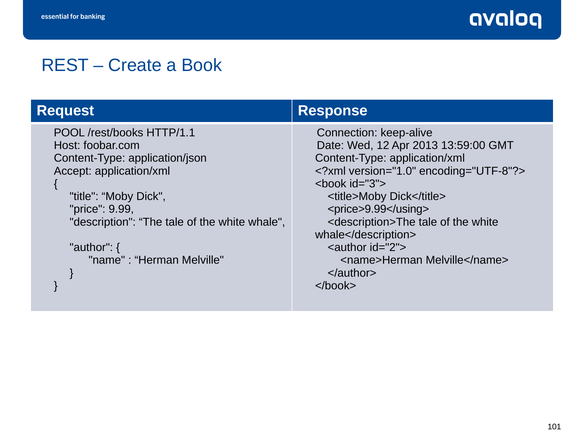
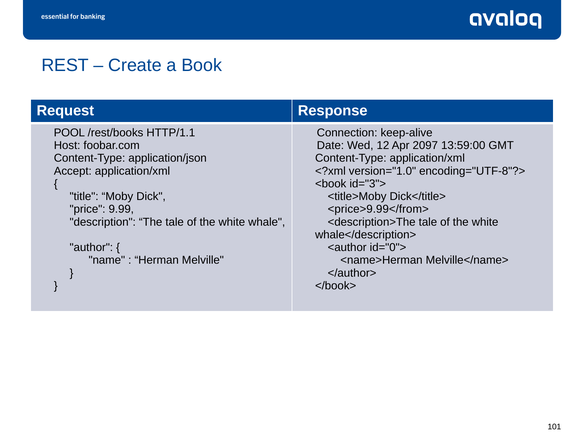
2013: 2013 -> 2097
<price>9.99</using>: <price>9.99</using> -> <price>9.99</from>
id="2">: id="2"> -> id="0">
